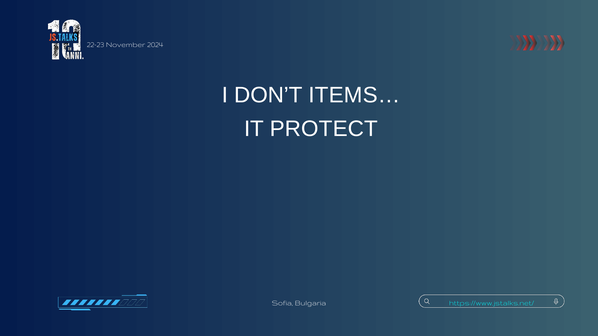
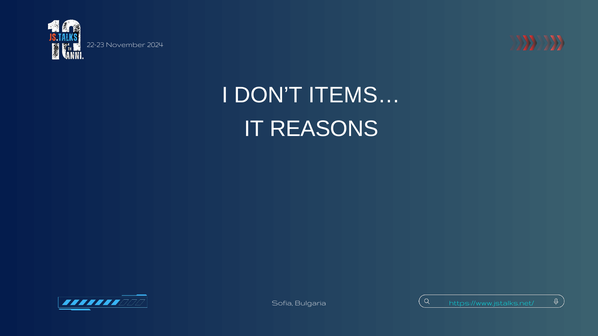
PROTECT: PROTECT -> REASONS
